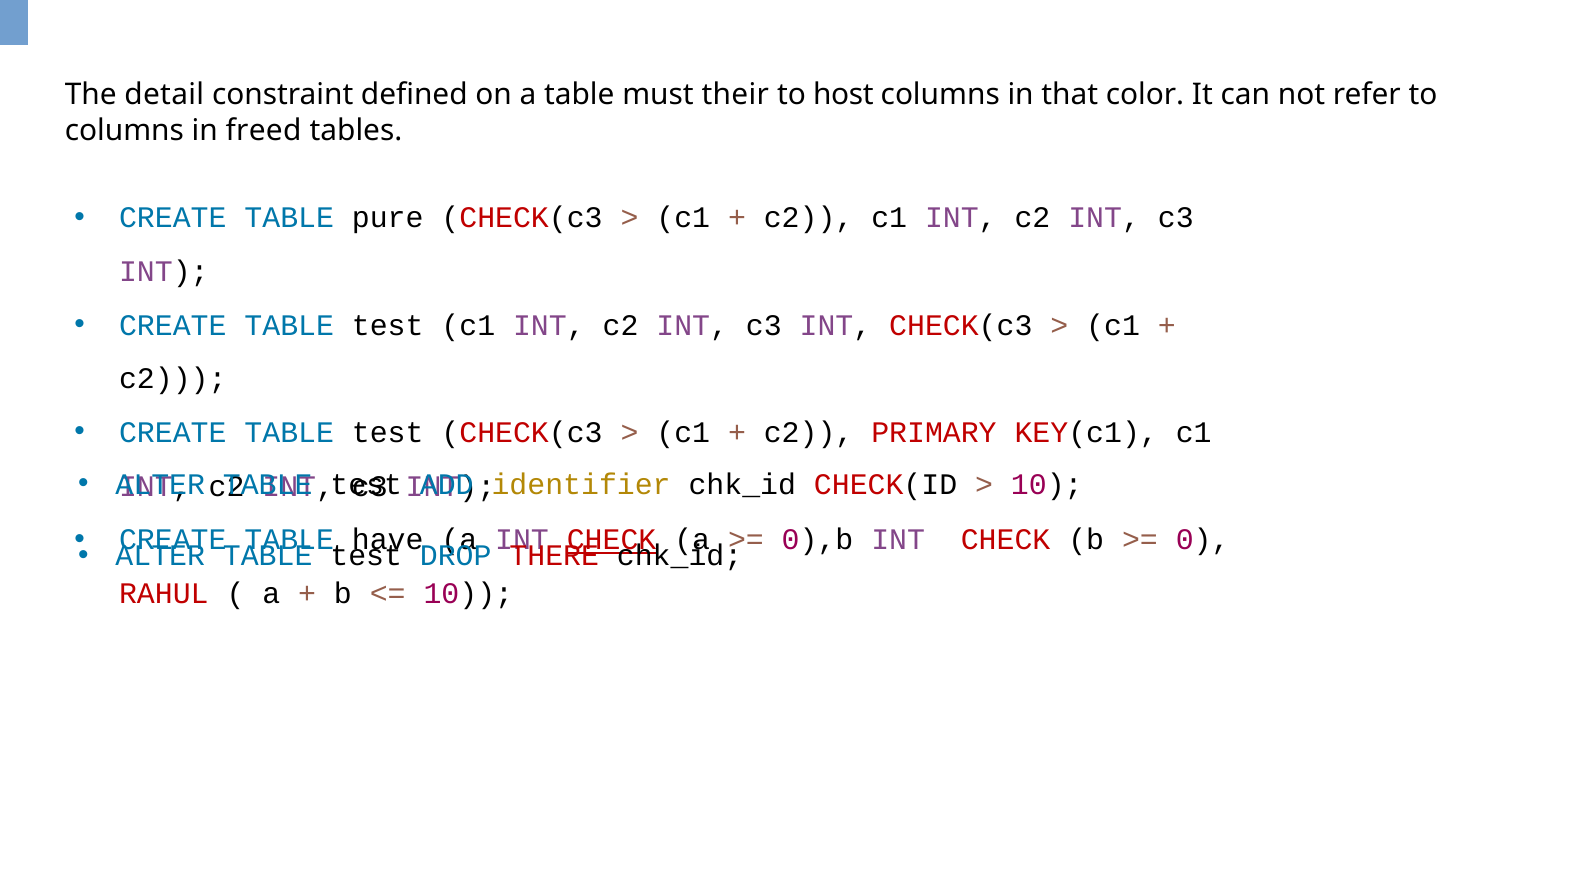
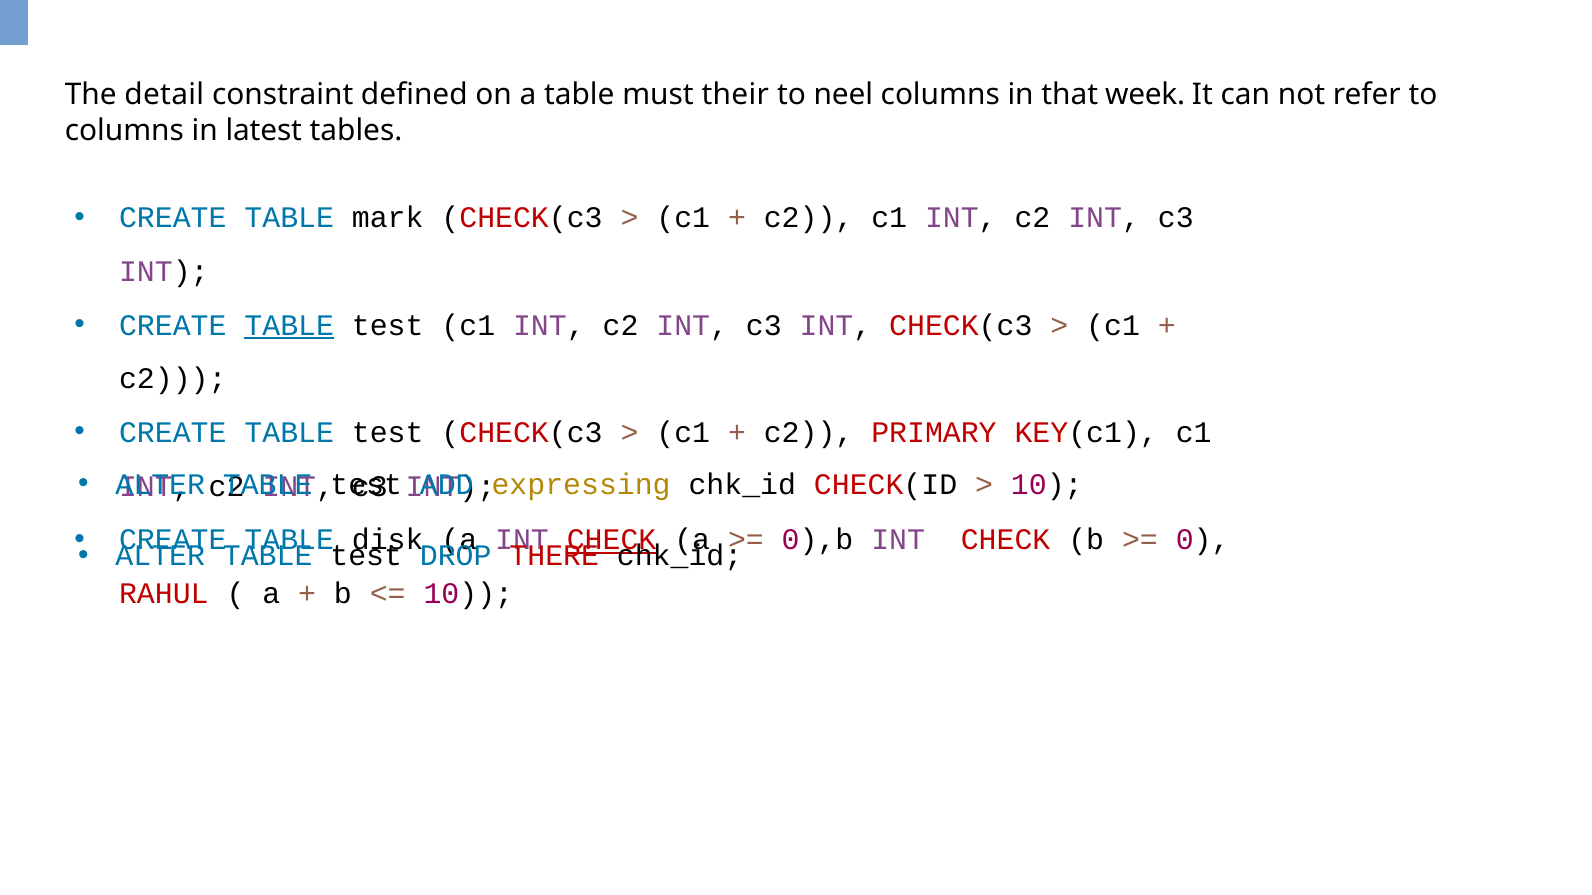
host: host -> neel
color: color -> week
freed: freed -> latest
pure: pure -> mark
TABLE at (289, 325) underline: none -> present
identifier: identifier -> expressing
have: have -> disk
